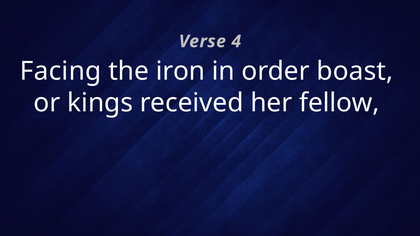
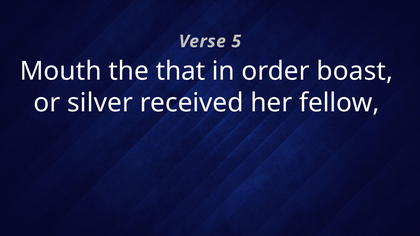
4: 4 -> 5
Facing: Facing -> Mouth
iron: iron -> that
kings: kings -> silver
